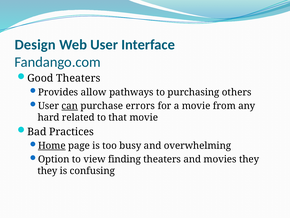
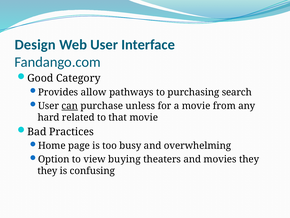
Good Theaters: Theaters -> Category
others: others -> search
errors: errors -> unless
Home underline: present -> none
finding: finding -> buying
